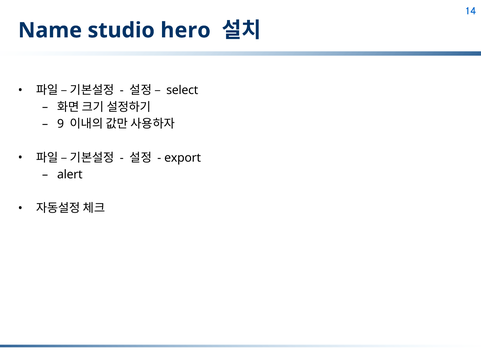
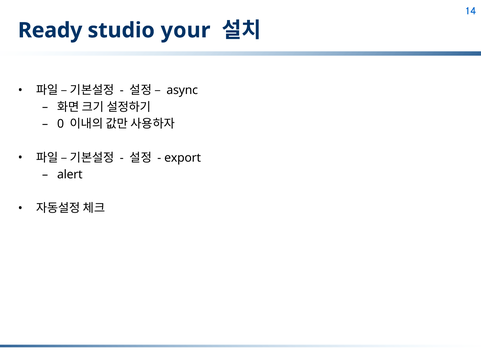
Name: Name -> Ready
hero: hero -> your
select: select -> async
9: 9 -> 0
